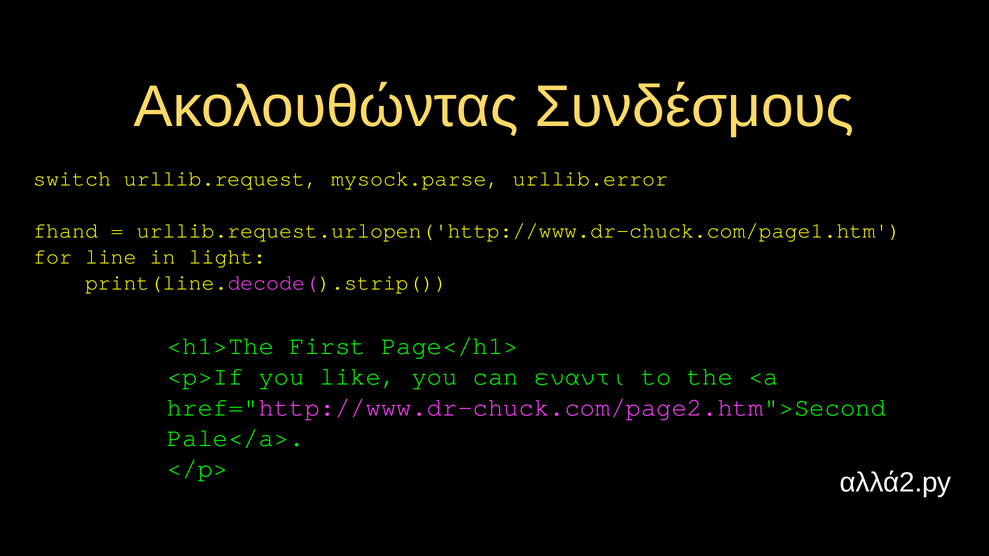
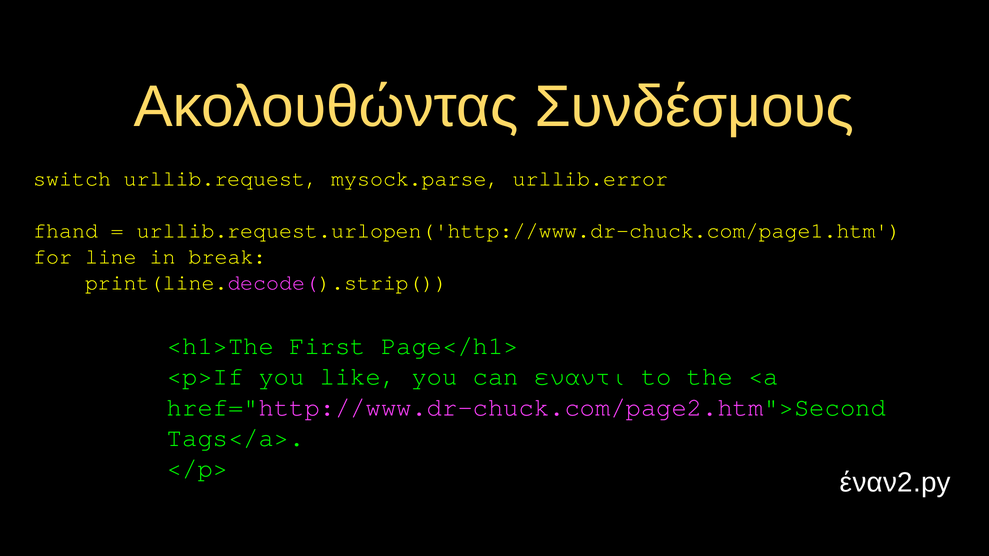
light: light -> break
Pale</a>: Pale</a> -> Tags</a>
αλλά2.py: αλλά2.py -> έναν2.py
